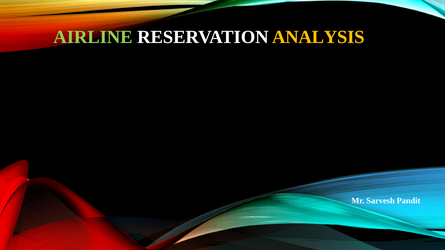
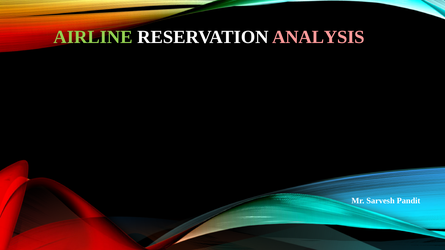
ANALYSIS colour: yellow -> pink
